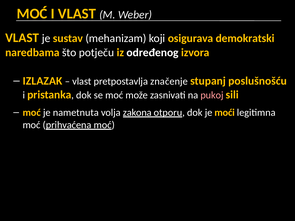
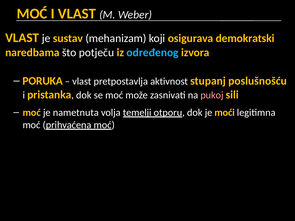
određenog colour: white -> light blue
IZLAZAK: IZLAZAK -> PORUKA
značenje: značenje -> aktivnost
zakona: zakona -> temelji
